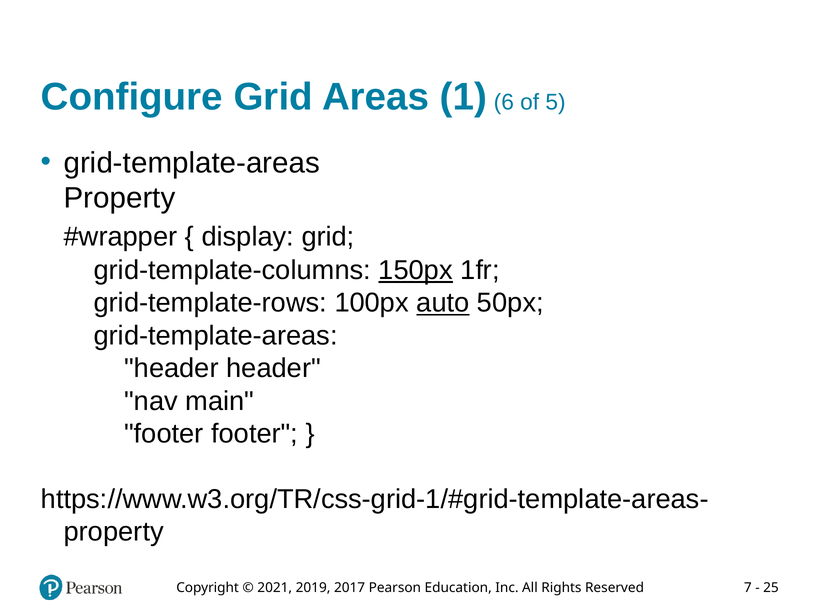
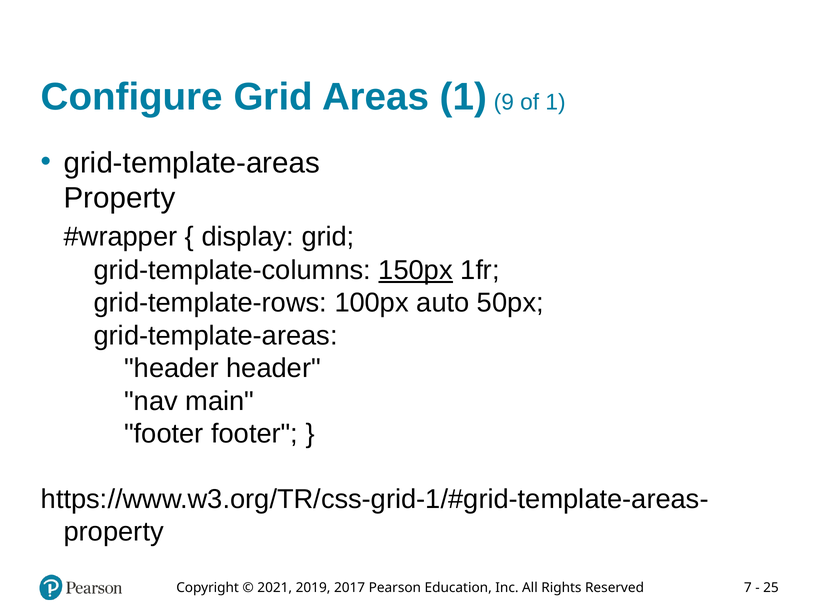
6: 6 -> 9
of 5: 5 -> 1
auto underline: present -> none
